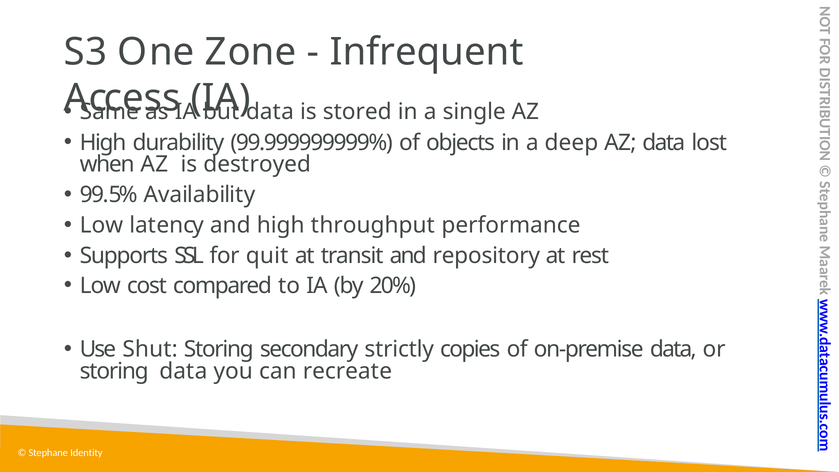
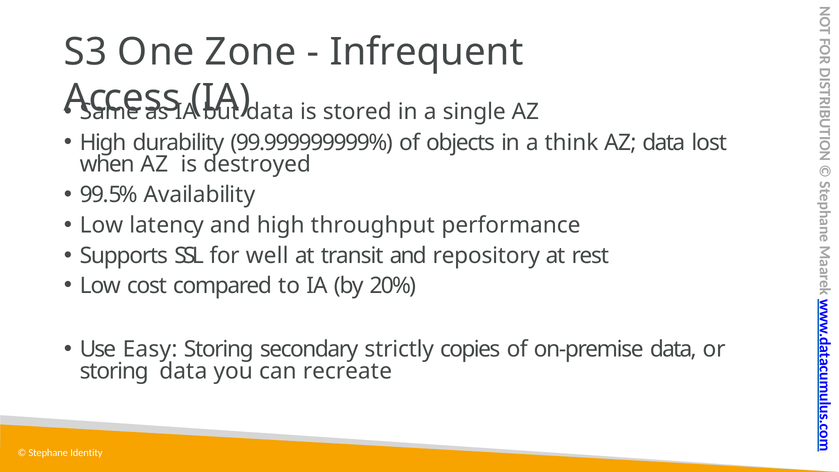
deep: deep -> think
quit: quit -> well
Shut: Shut -> Easy
